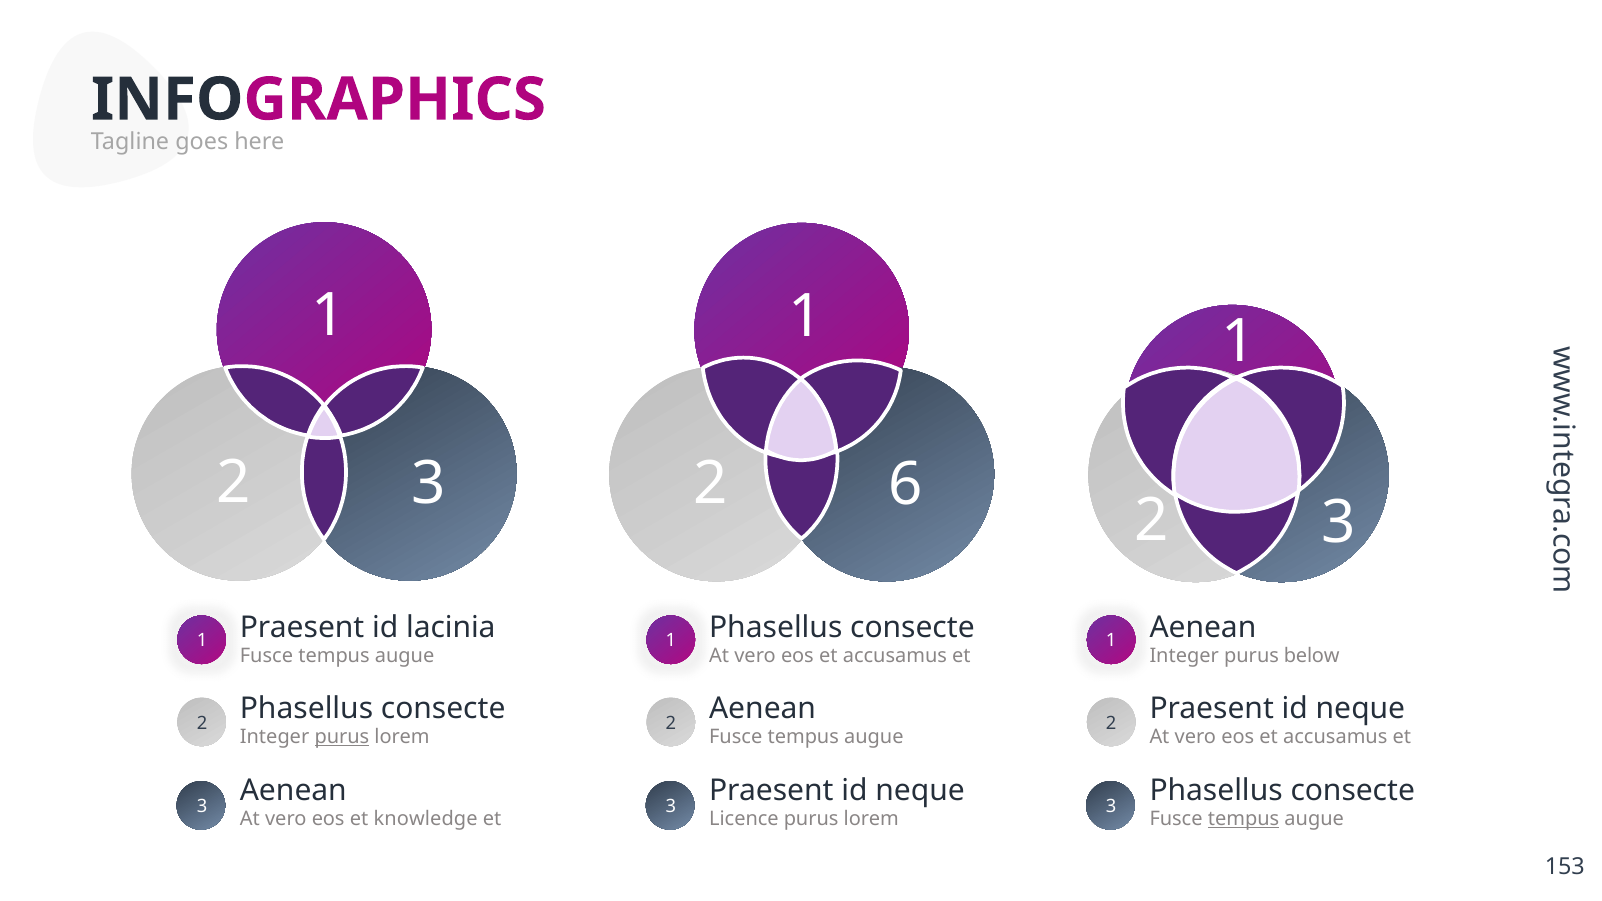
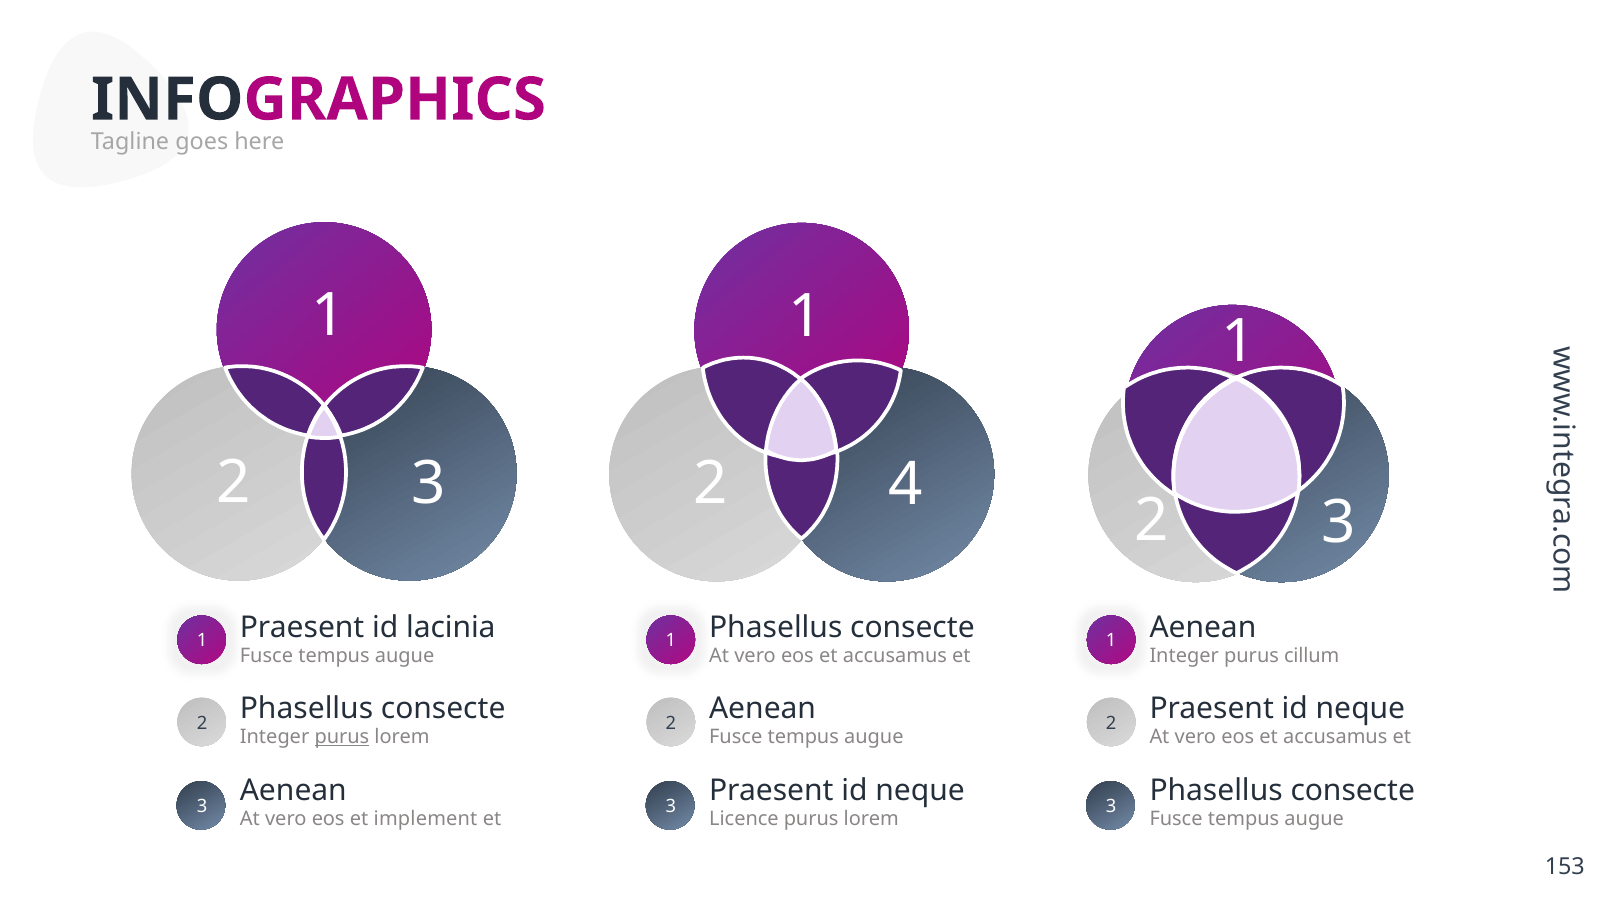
6: 6 -> 4
below: below -> cillum
knowledge: knowledge -> implement
tempus at (1244, 819) underline: present -> none
